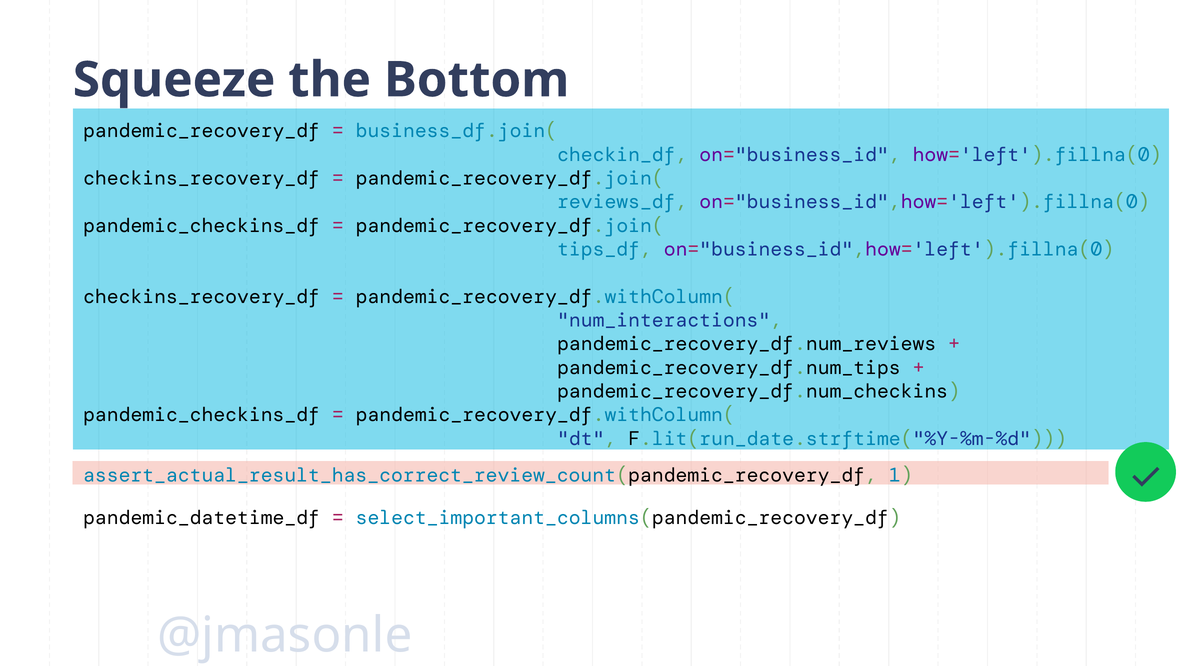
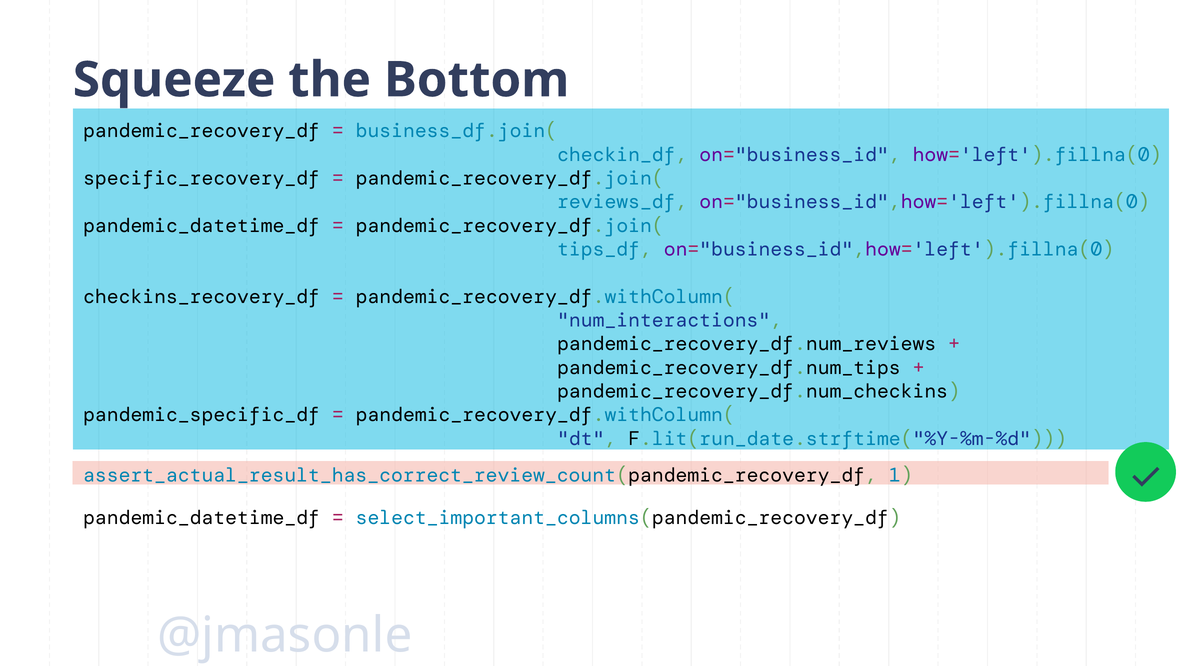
checkins_recovery_df at (202, 178): checkins_recovery_df -> specific_recovery_df
pandemic_checkins_df at (202, 226): pandemic_checkins_df -> pandemic_datetime_df
pandemic_checkins_df at (202, 415): pandemic_checkins_df -> pandemic_specific_df
